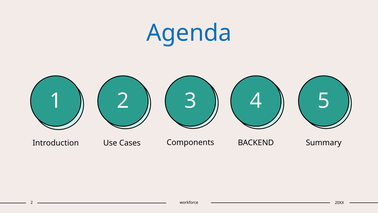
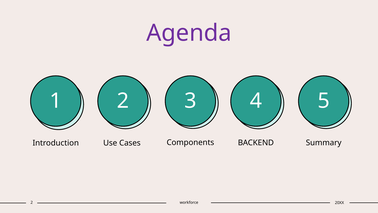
Agenda colour: blue -> purple
